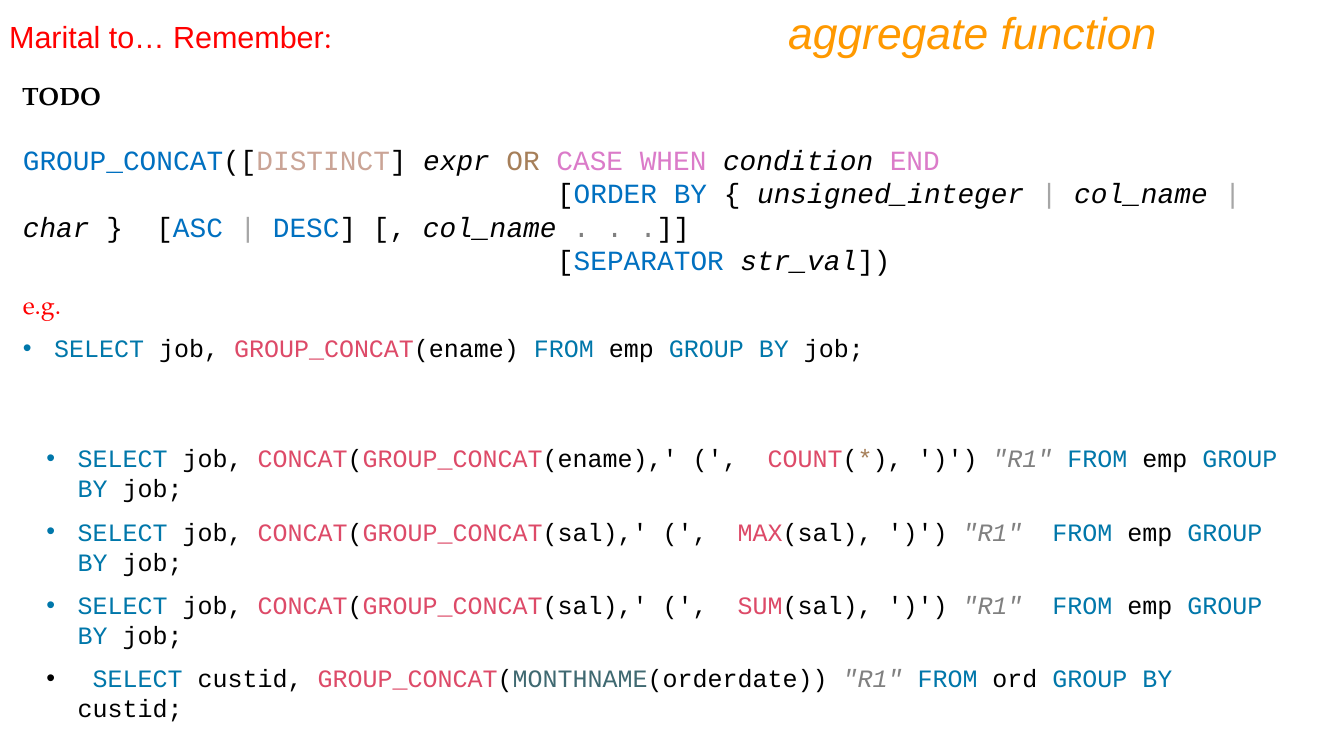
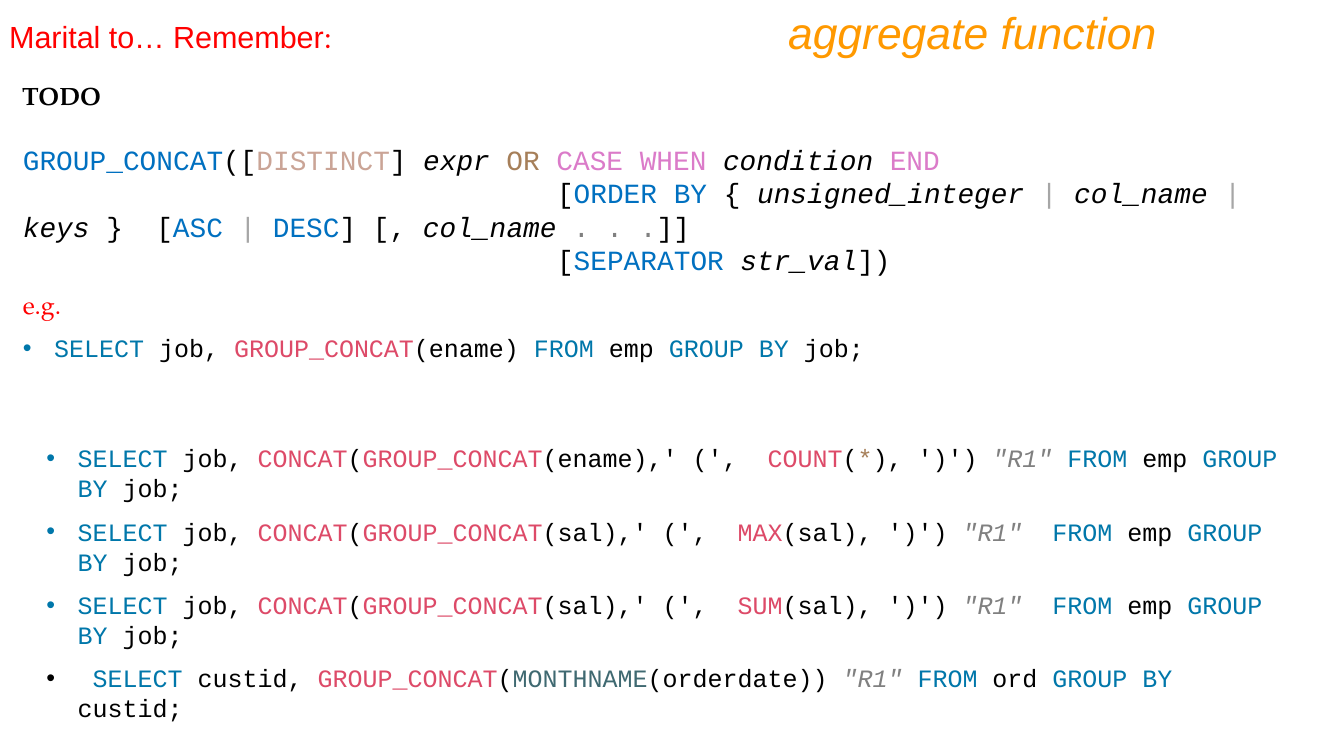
char: char -> keys
